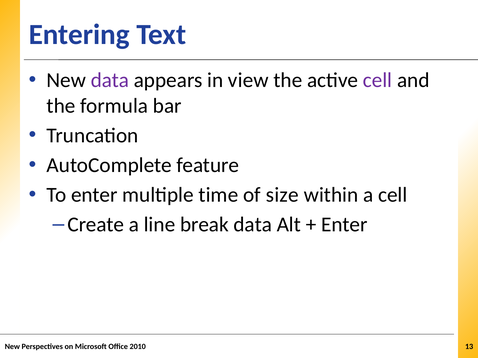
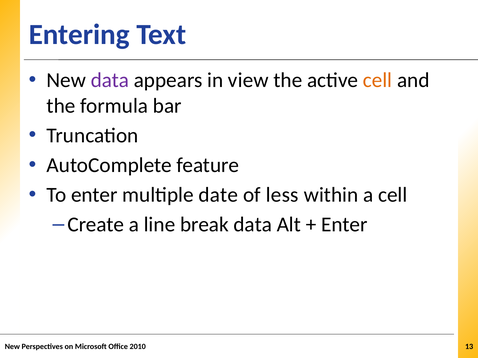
cell at (378, 80) colour: purple -> orange
time: time -> date
size: size -> less
